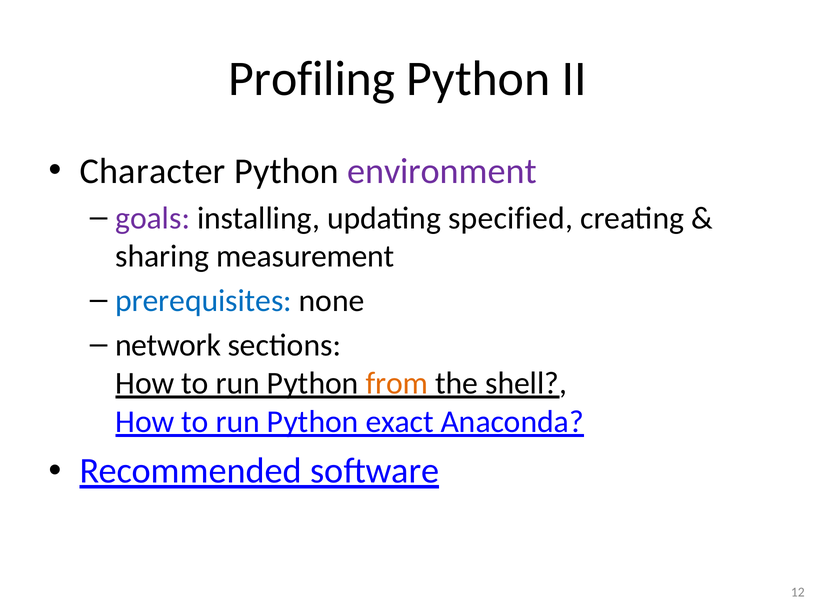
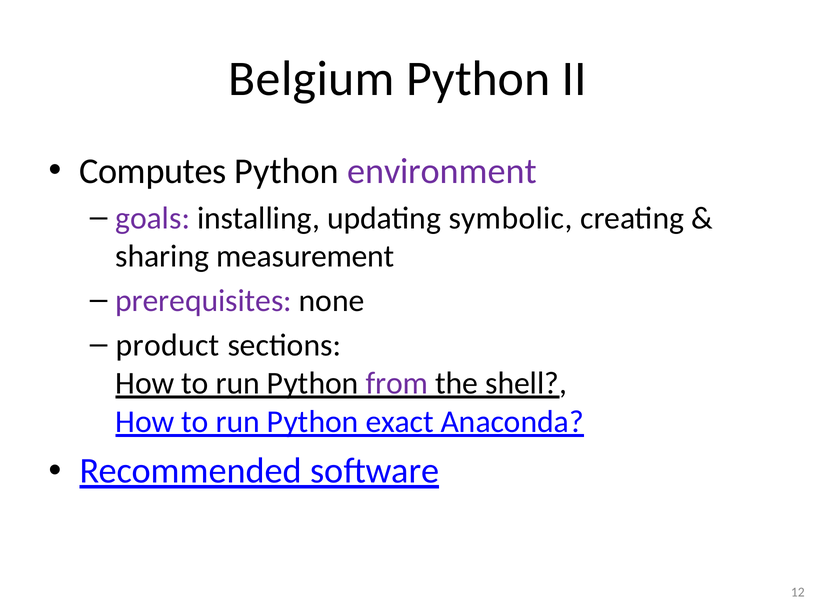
Profiling: Profiling -> Belgium
Character: Character -> Computes
specified: specified -> symbolic
prerequisites colour: blue -> purple
network: network -> product
from colour: orange -> purple
